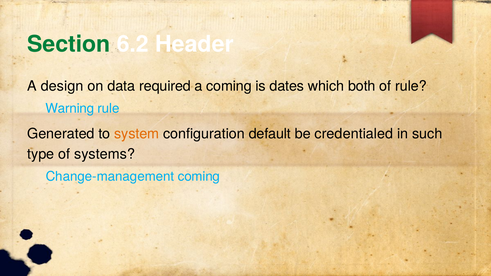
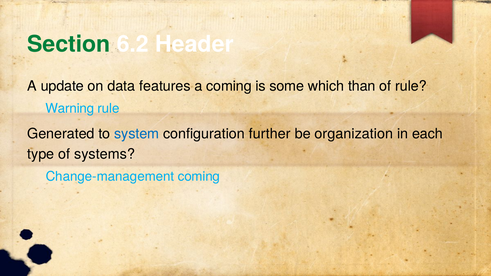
design: design -> update
required: required -> features
dates: dates -> some
both: both -> than
system colour: orange -> blue
default: default -> further
credentialed: credentialed -> organization
such: such -> each
